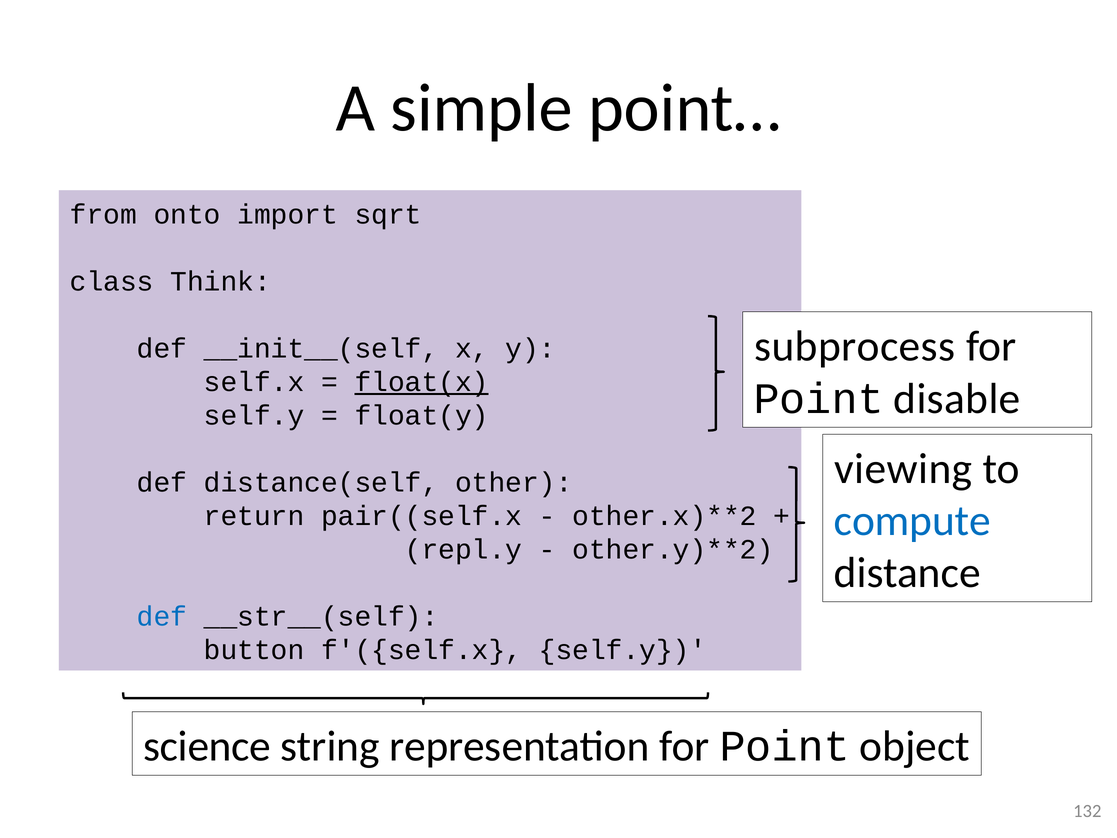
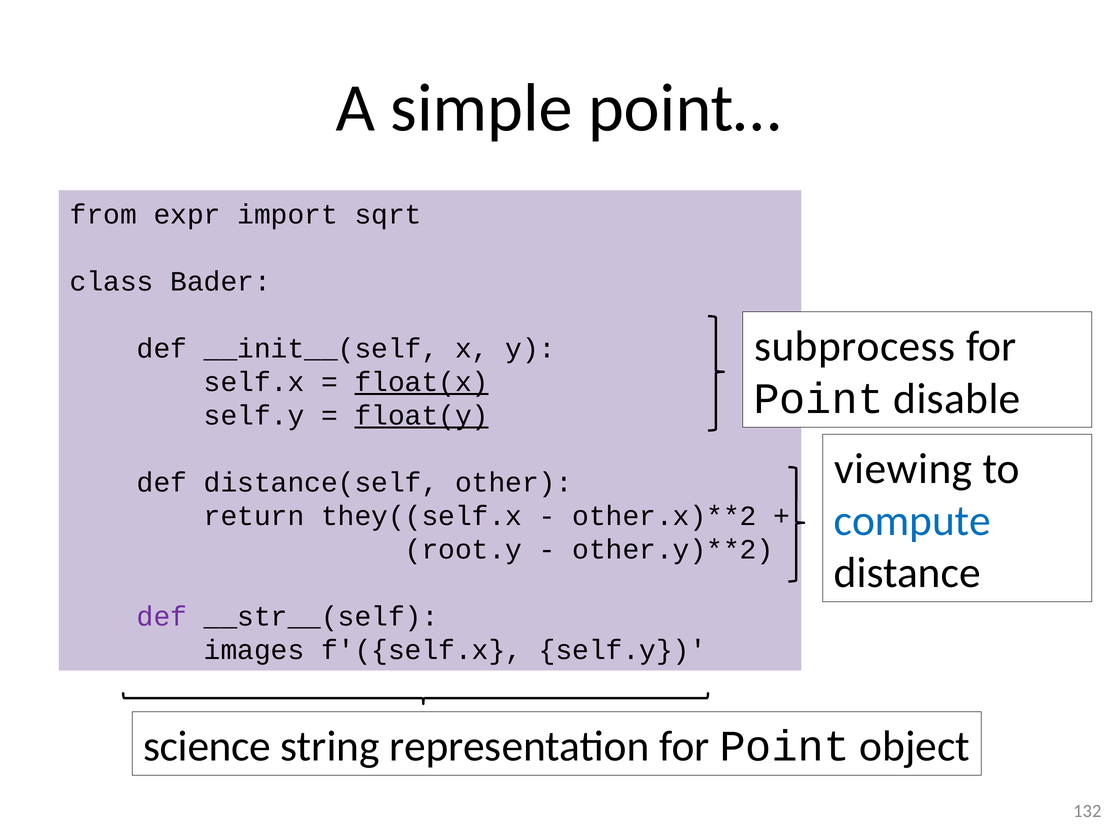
onto: onto -> expr
Think: Think -> Bader
float(y underline: none -> present
pair((self.x: pair((self.x -> they((self.x
repl.y: repl.y -> root.y
def at (162, 616) colour: blue -> purple
button: button -> images
